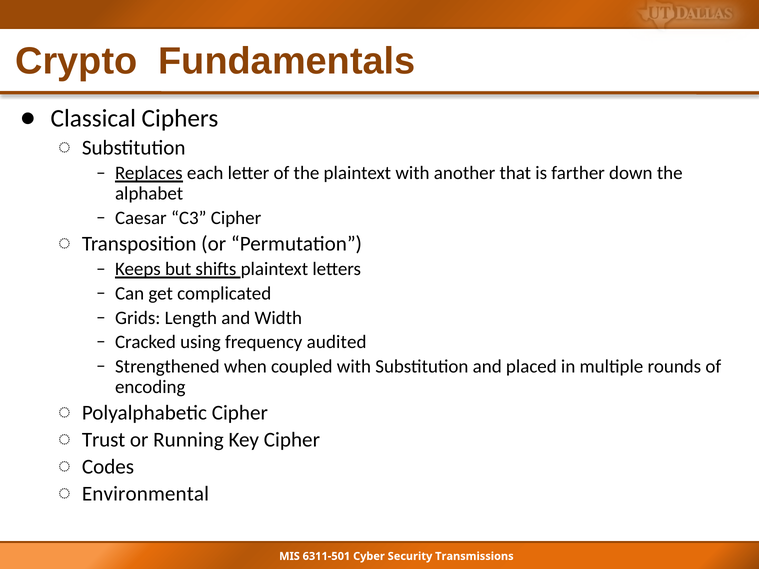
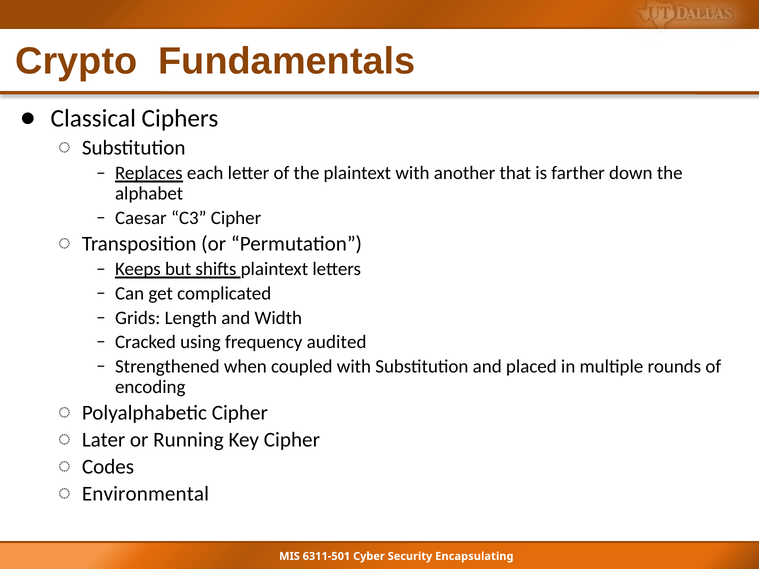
Trust: Trust -> Later
Transmissions: Transmissions -> Encapsulating
